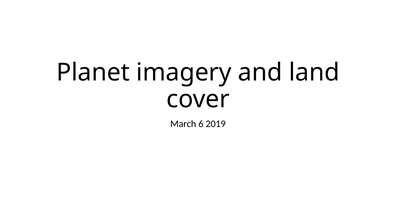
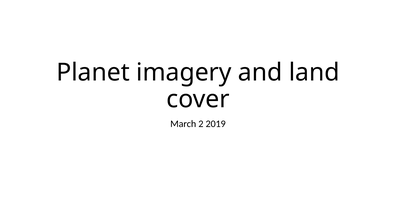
6: 6 -> 2
